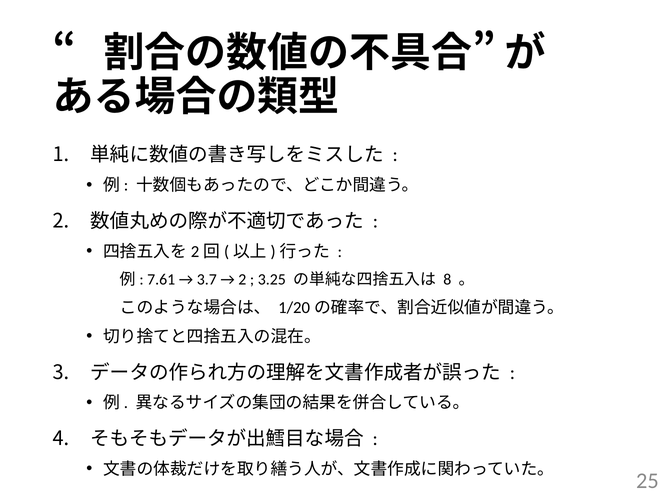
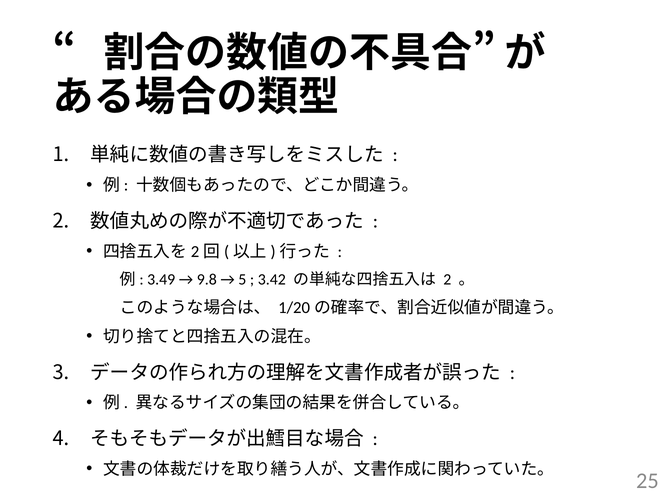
7.61: 7.61 -> 3.49
3.7: 3.7 -> 9.8
2 at (242, 279): 2 -> 5
3.25: 3.25 -> 3.42
8 at (447, 279): 8 -> 2
